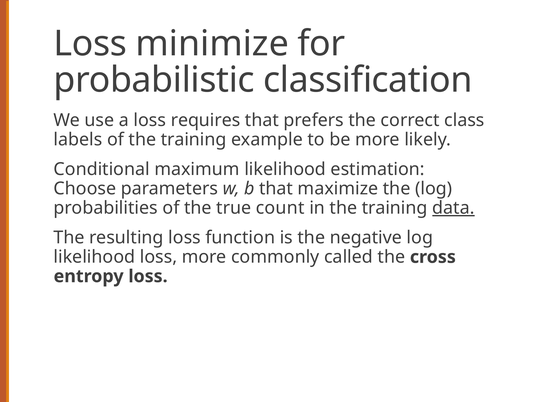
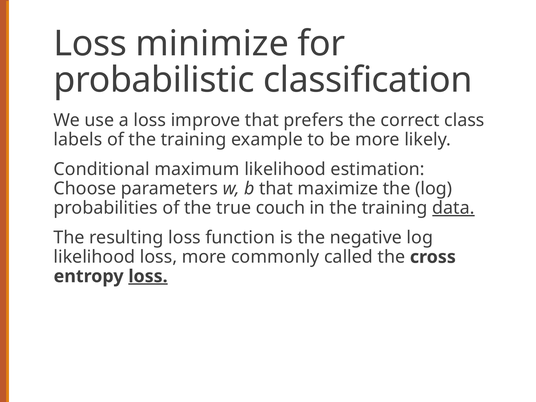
requires: requires -> improve
count: count -> couch
loss at (148, 276) underline: none -> present
